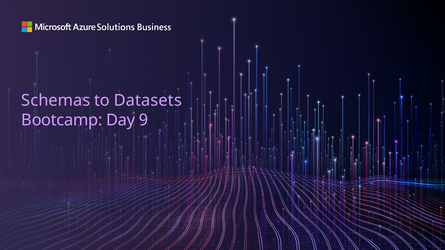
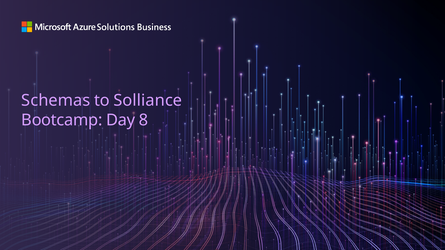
Datasets: Datasets -> Solliance
9: 9 -> 8
